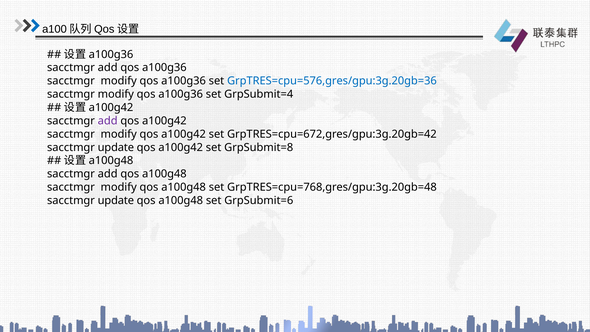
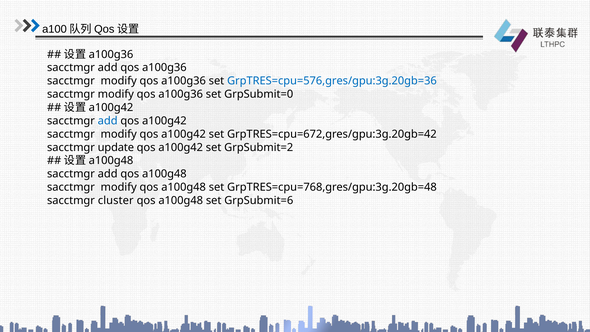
GrpSubmit=4: GrpSubmit=4 -> GrpSubmit=0
add at (108, 121) colour: purple -> blue
GrpSubmit=8: GrpSubmit=8 -> GrpSubmit=2
update at (116, 200): update -> cluster
